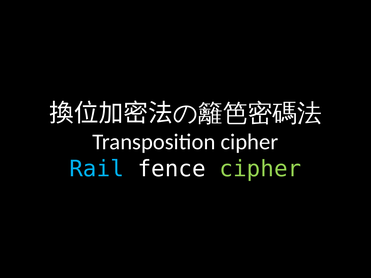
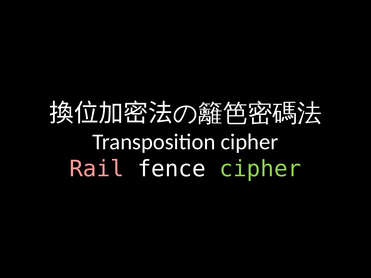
Rail colour: light blue -> pink
